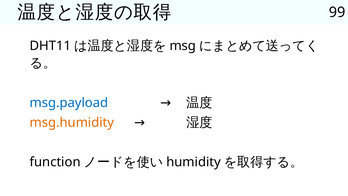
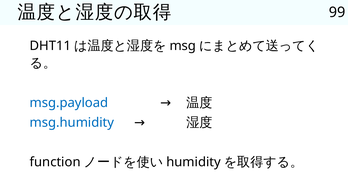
msg.humidity colour: orange -> blue
